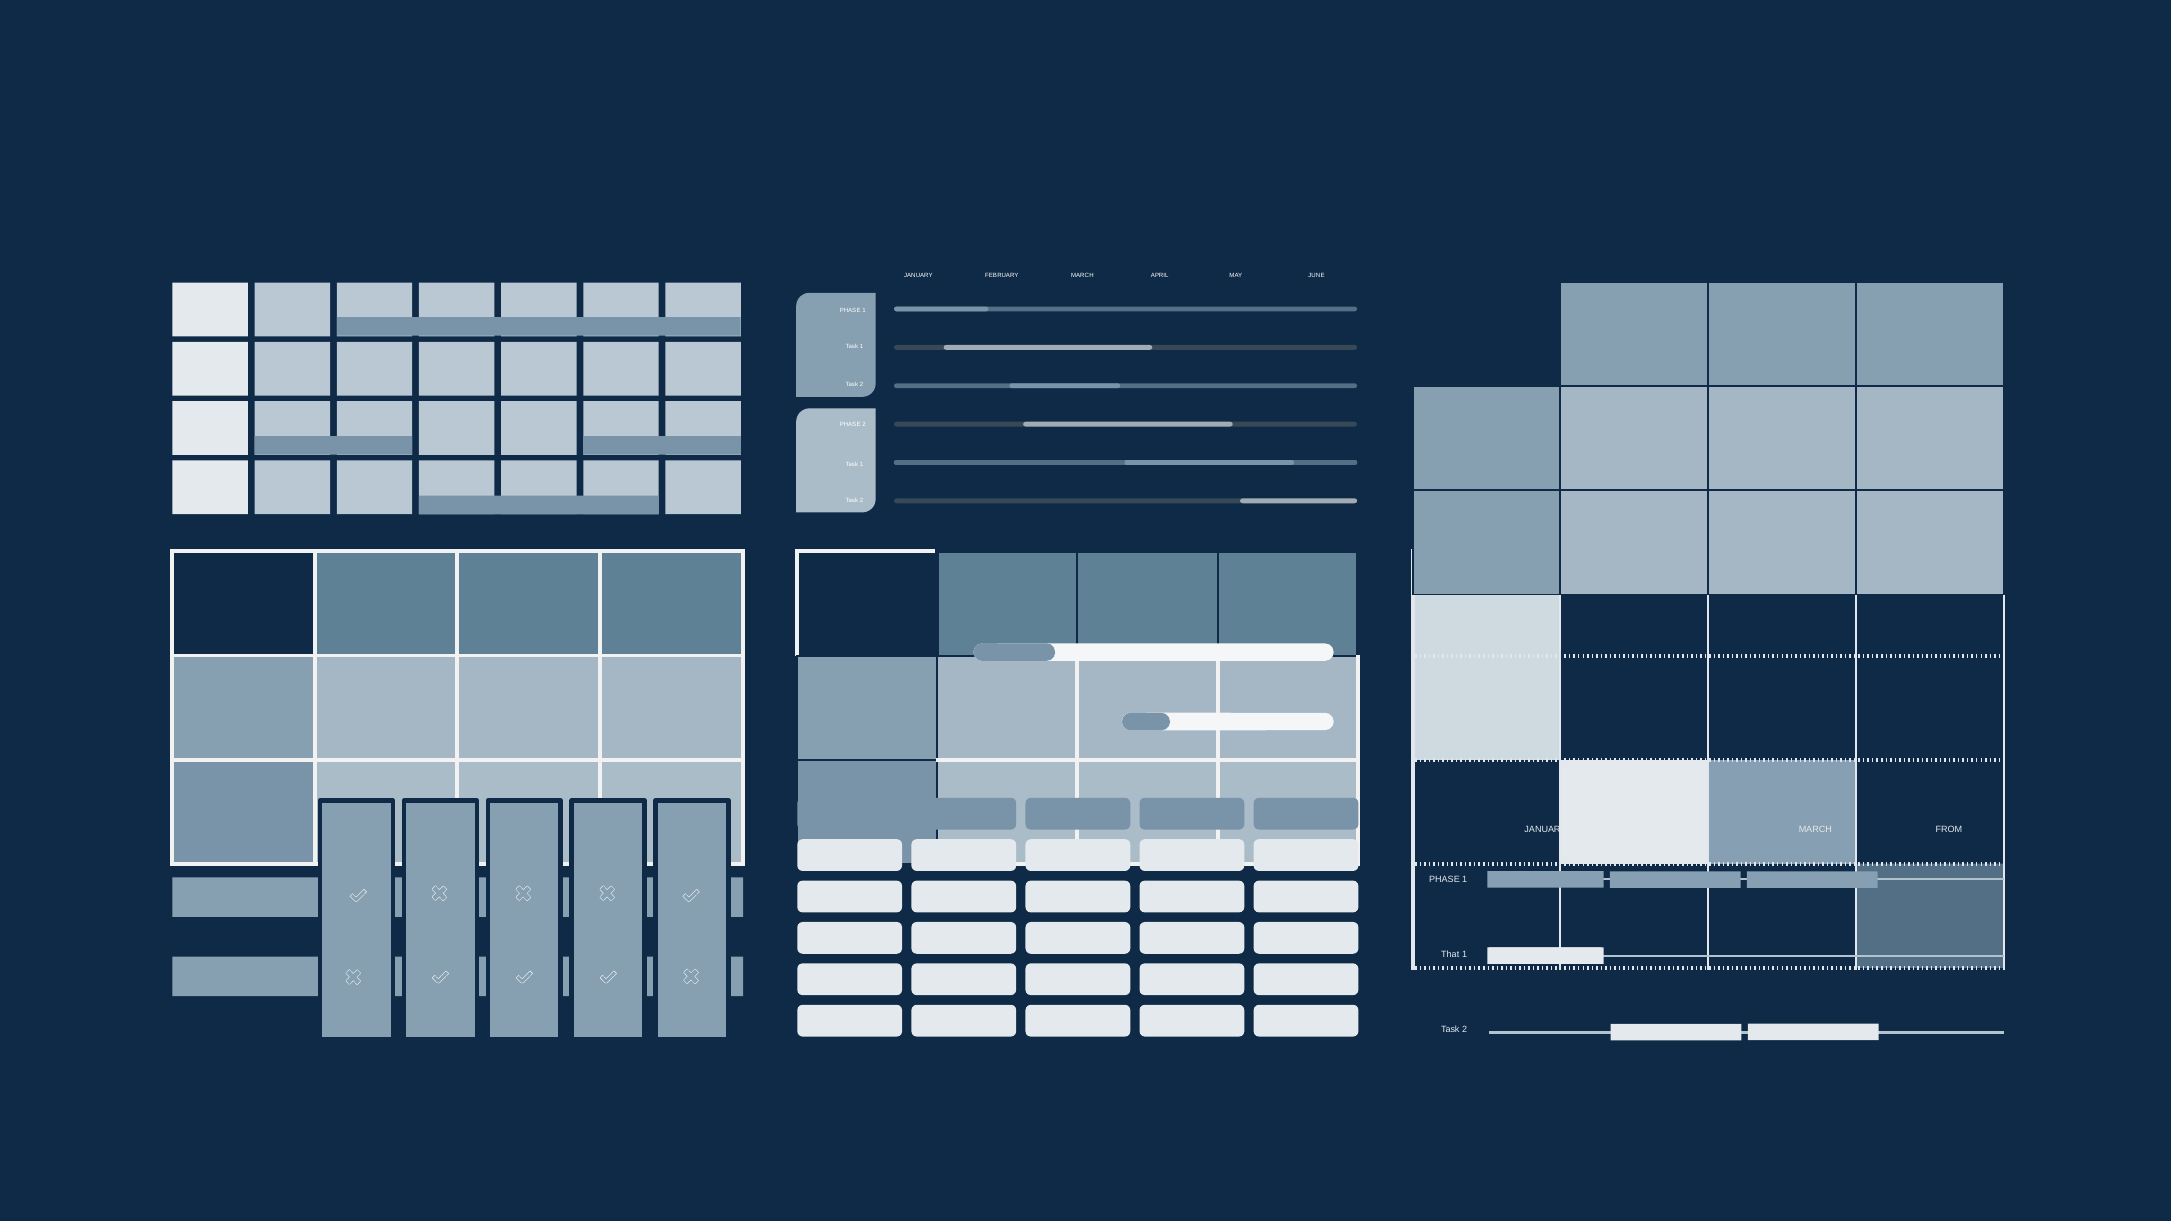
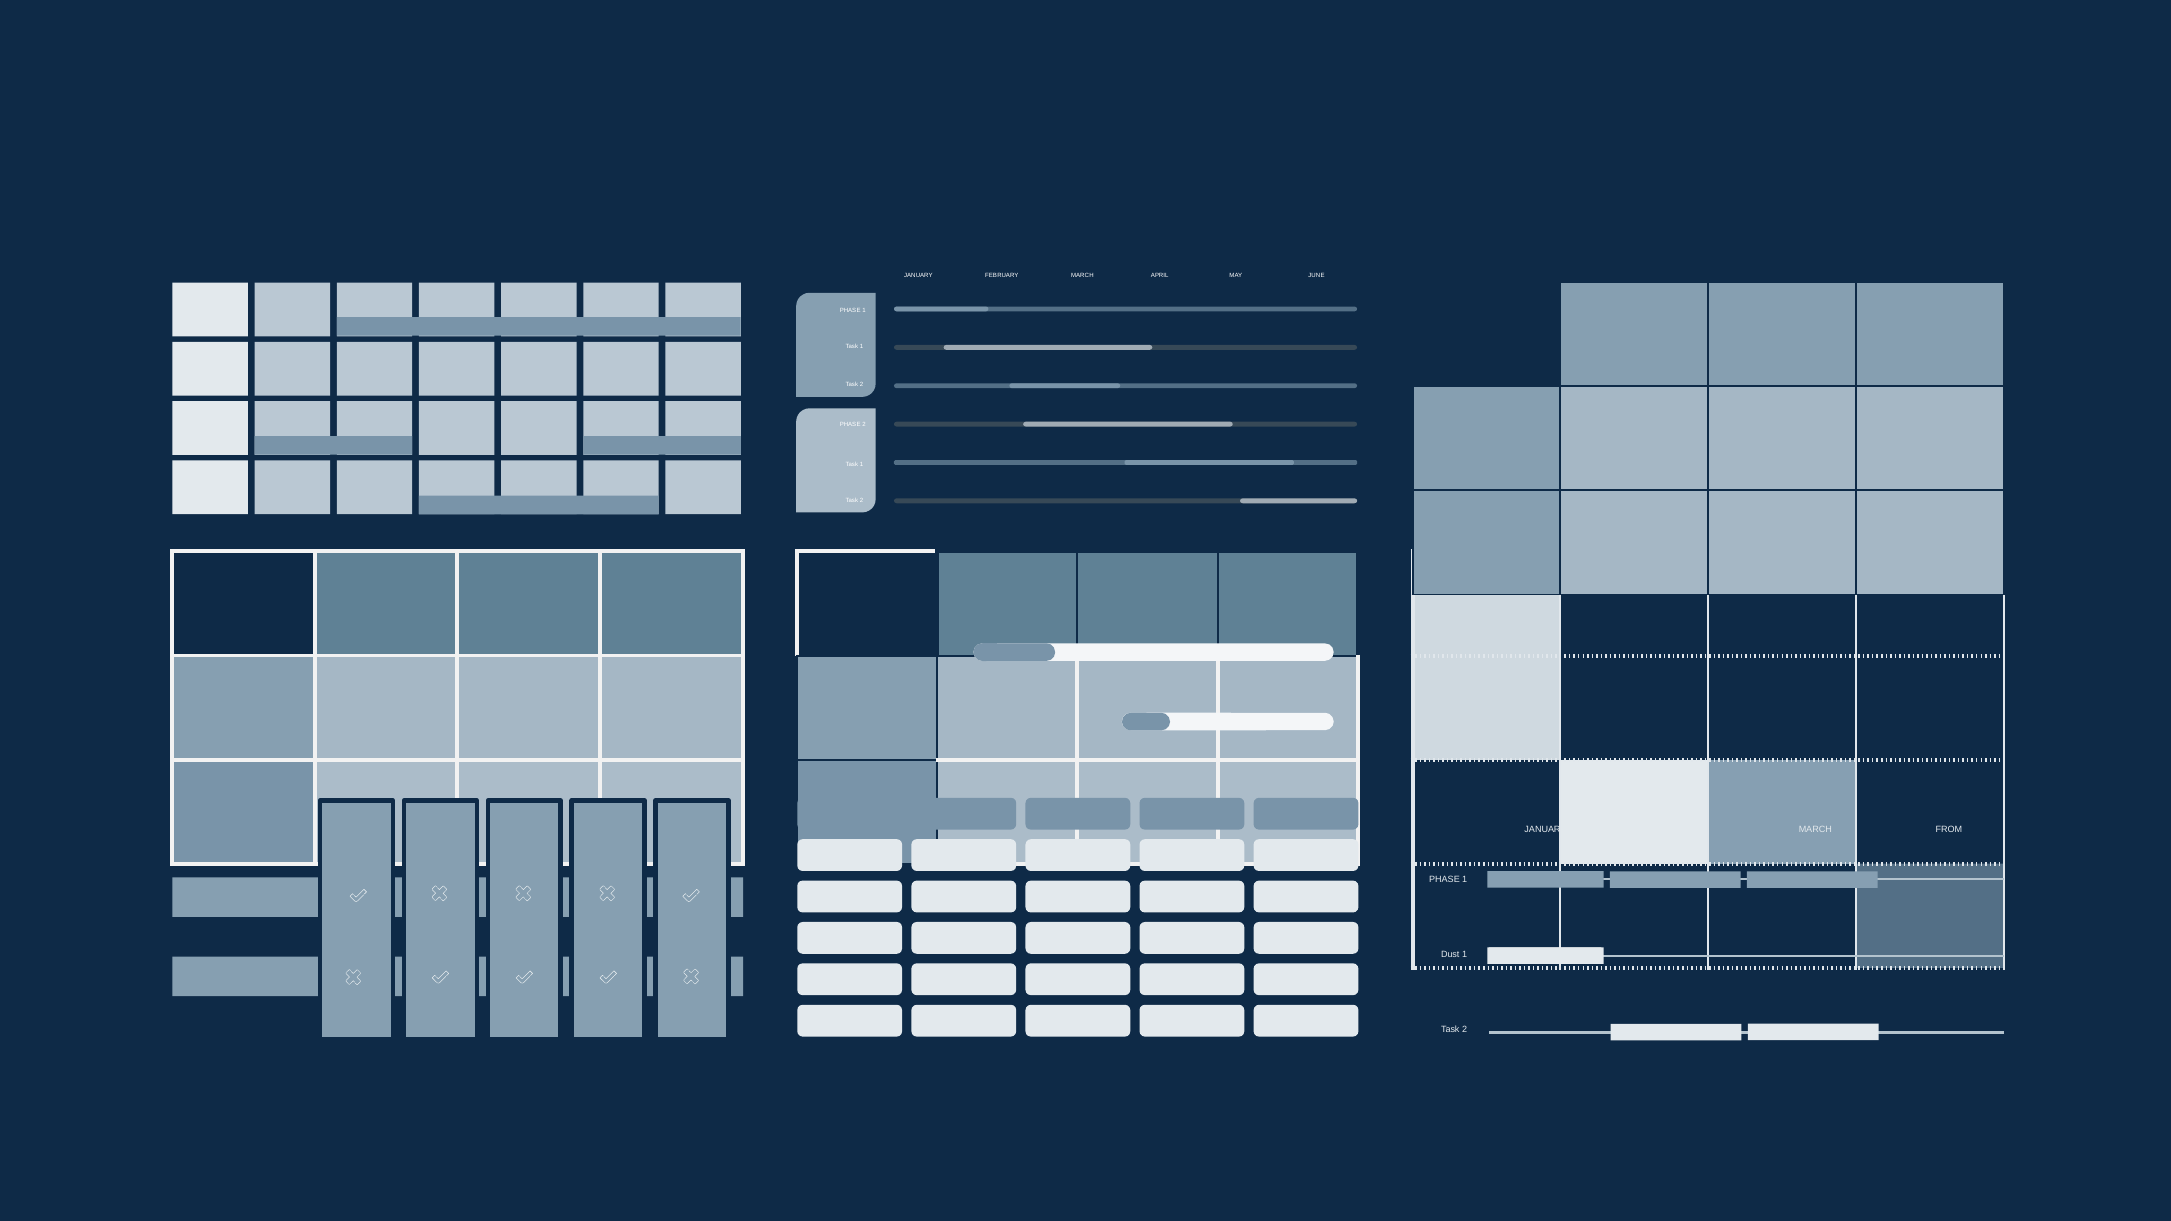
That: That -> Dust
